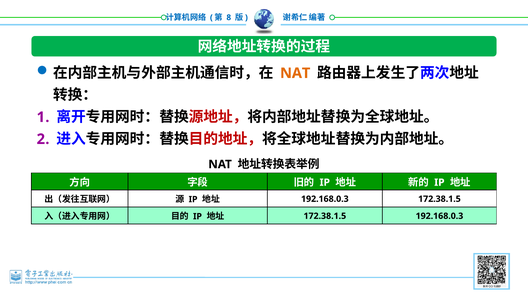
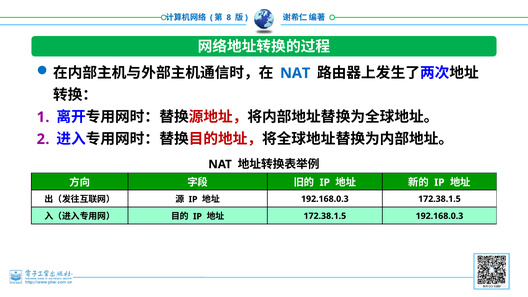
NAT at (295, 73) colour: orange -> blue
